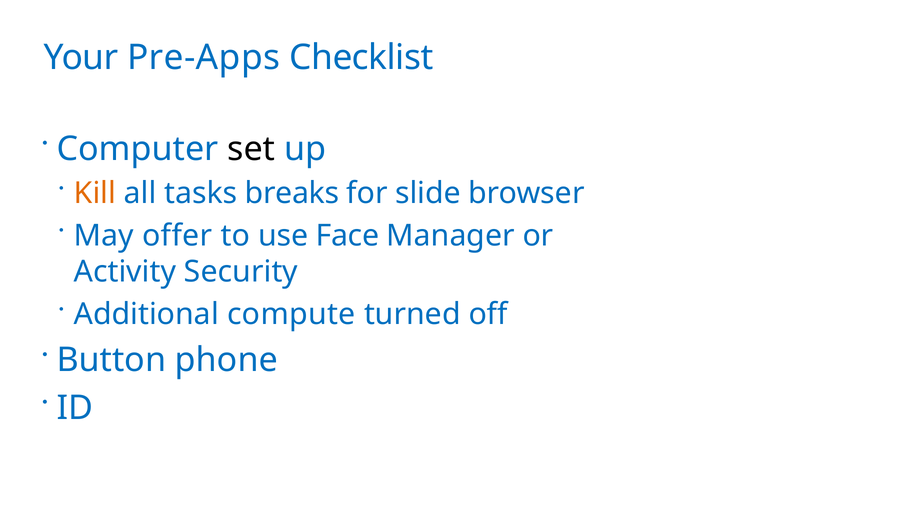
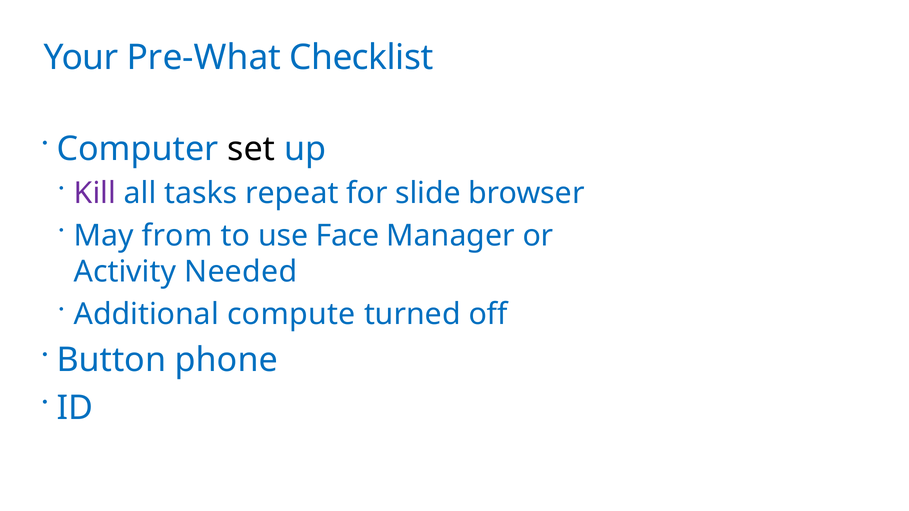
Pre-Apps: Pre-Apps -> Pre-What
Kill colour: orange -> purple
breaks: breaks -> repeat
offer: offer -> from
Security: Security -> Needed
